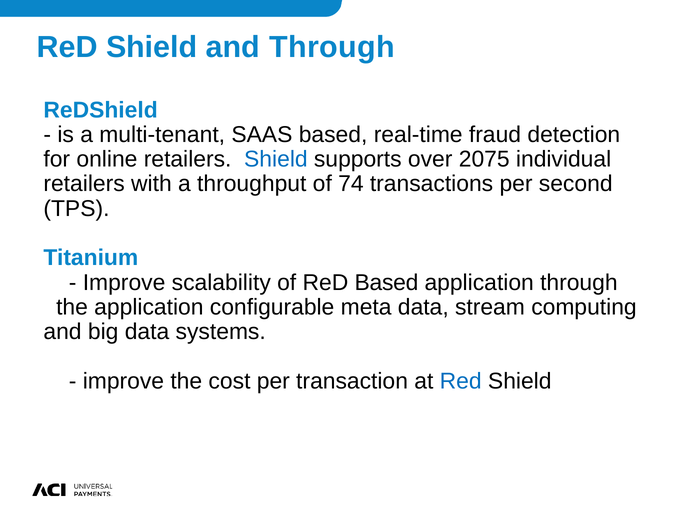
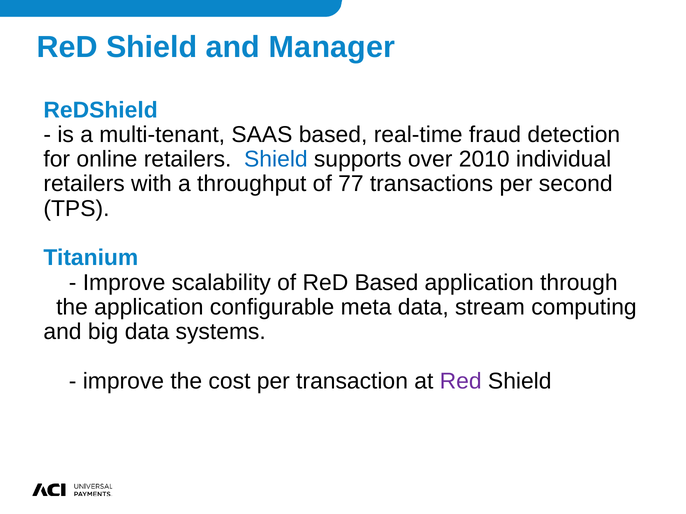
and Through: Through -> Manager
2075: 2075 -> 2010
74: 74 -> 77
Red at (461, 382) colour: blue -> purple
